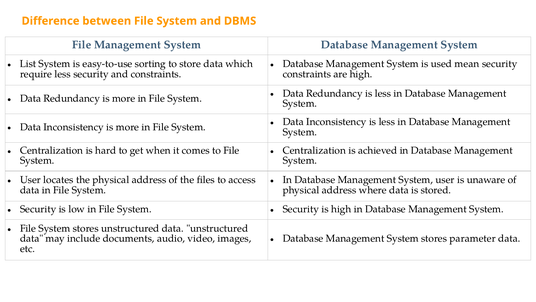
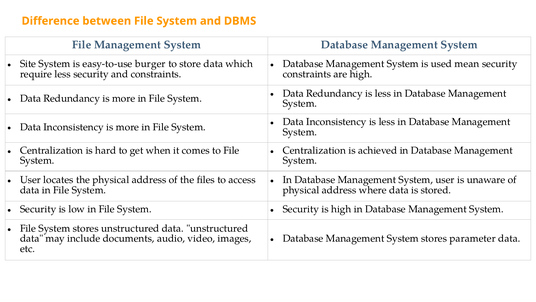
List: List -> Site
sorting: sorting -> burger
